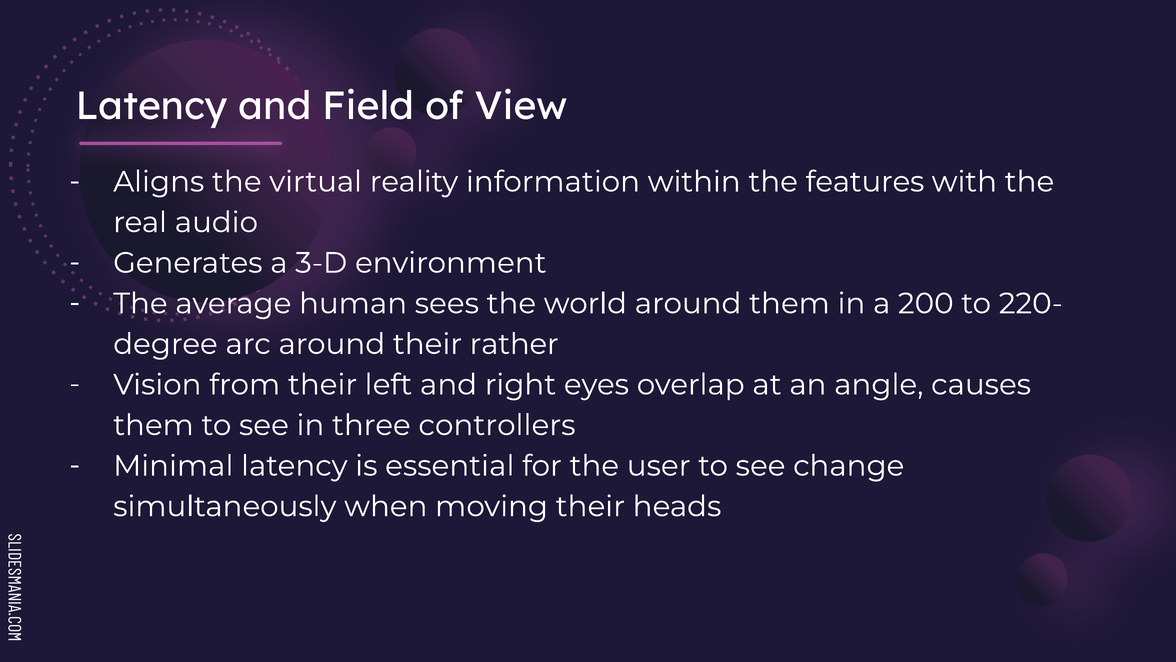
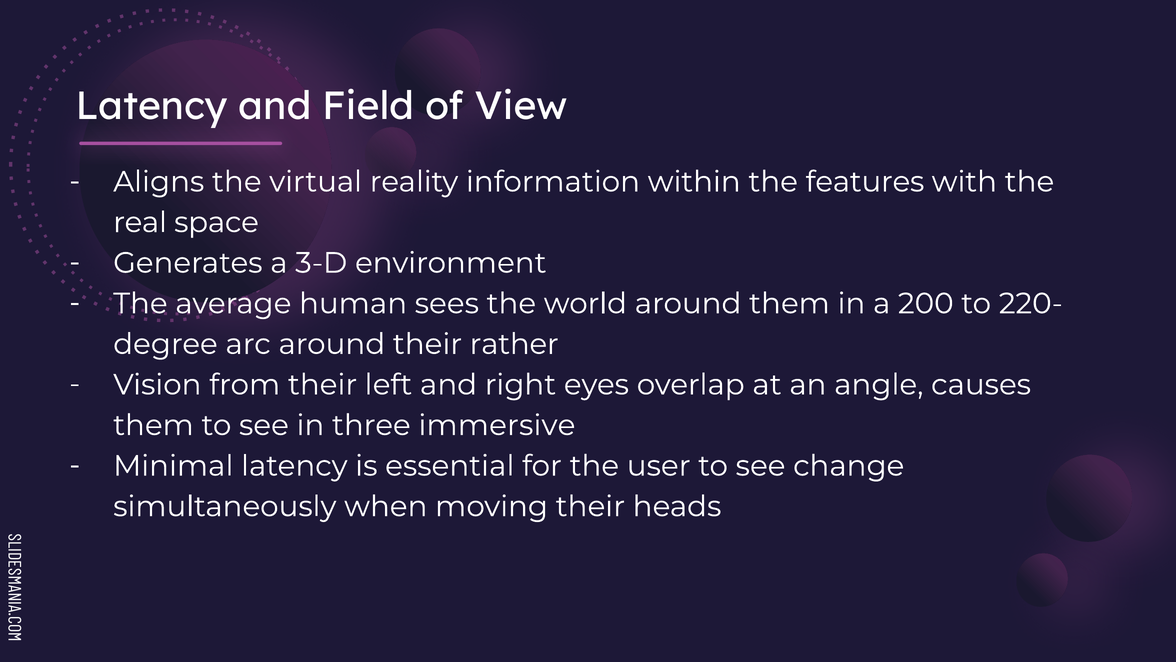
audio: audio -> space
controllers: controllers -> immersive
